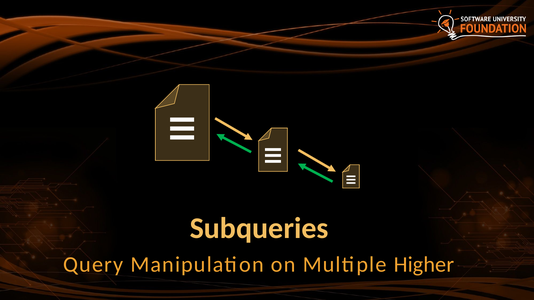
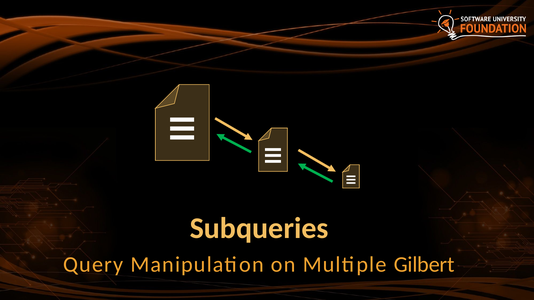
Higher: Higher -> Gilbert
